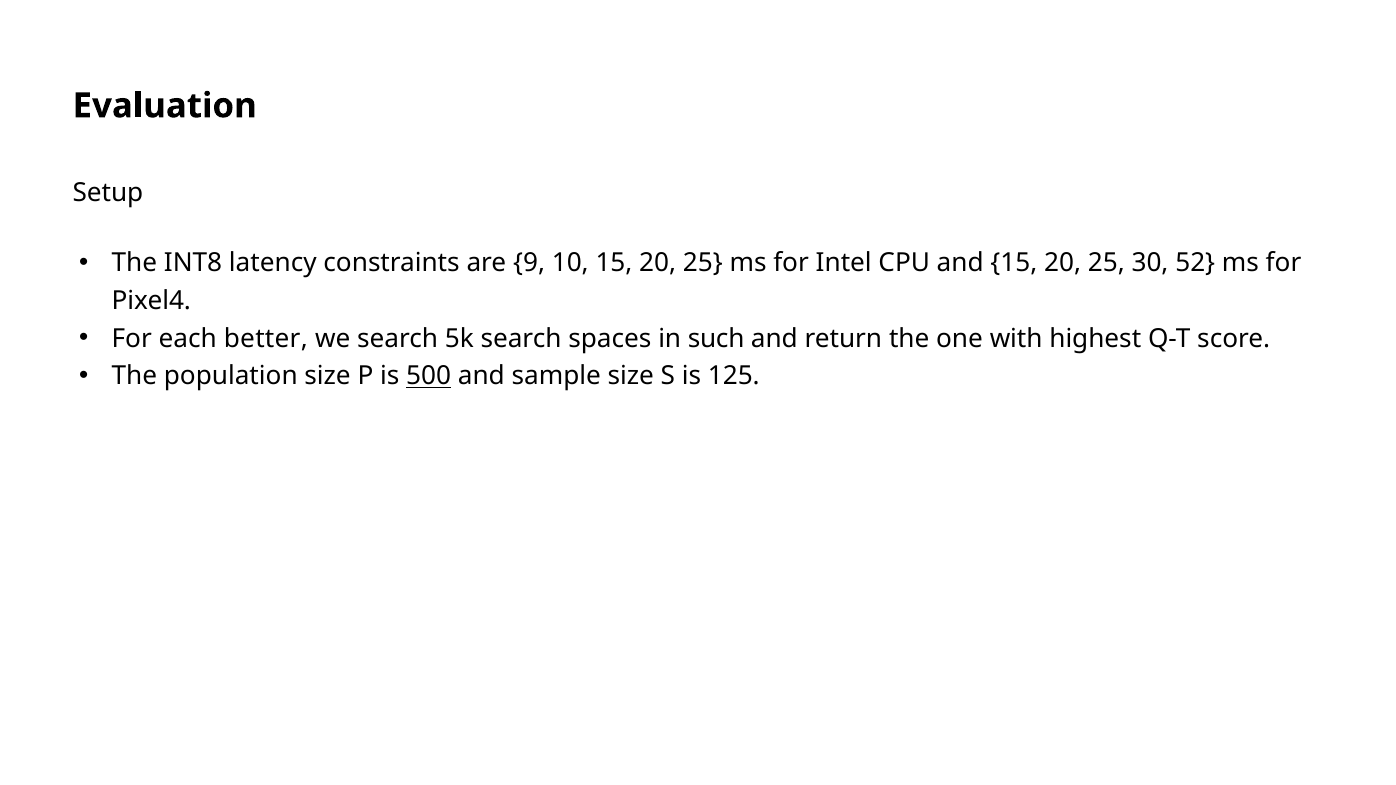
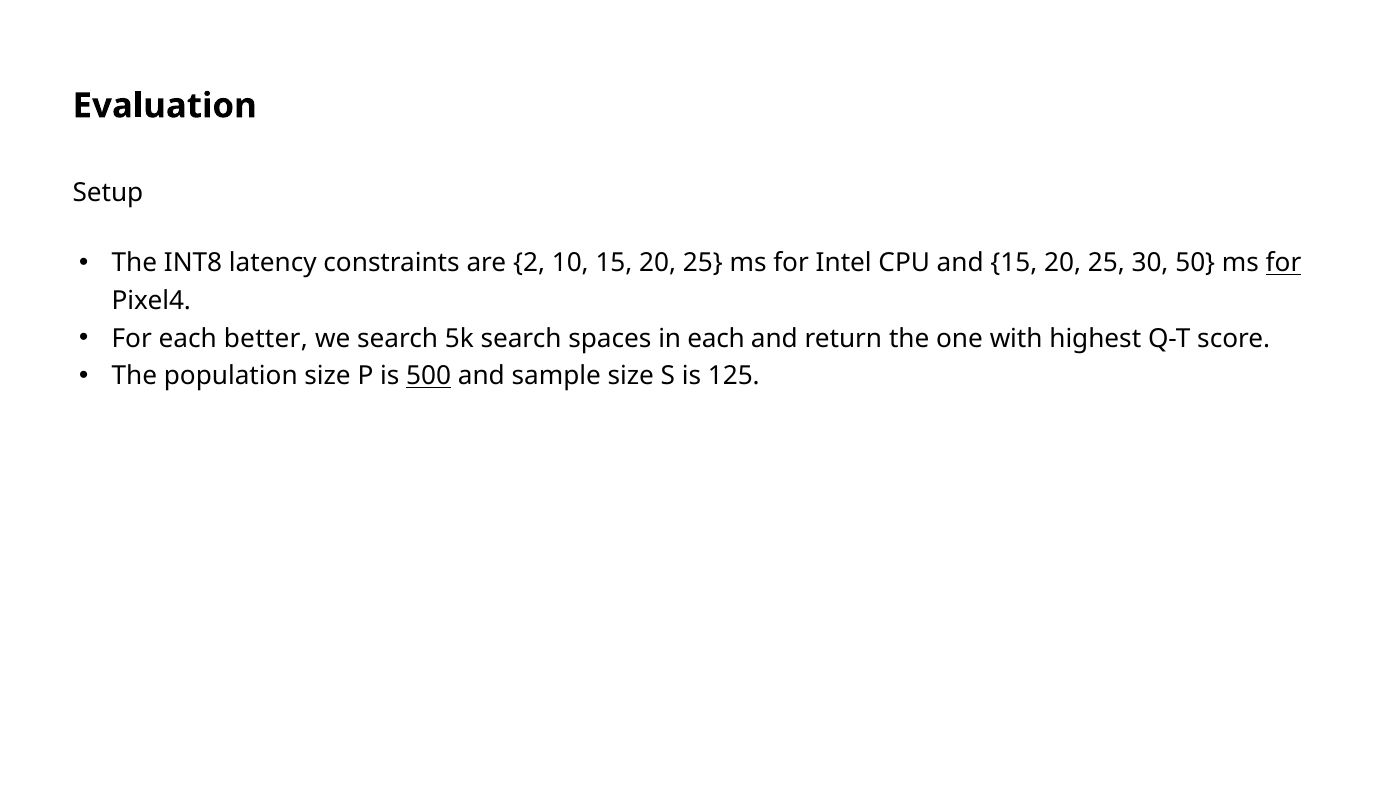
9: 9 -> 2
52: 52 -> 50
for at (1284, 263) underline: none -> present
in such: such -> each
